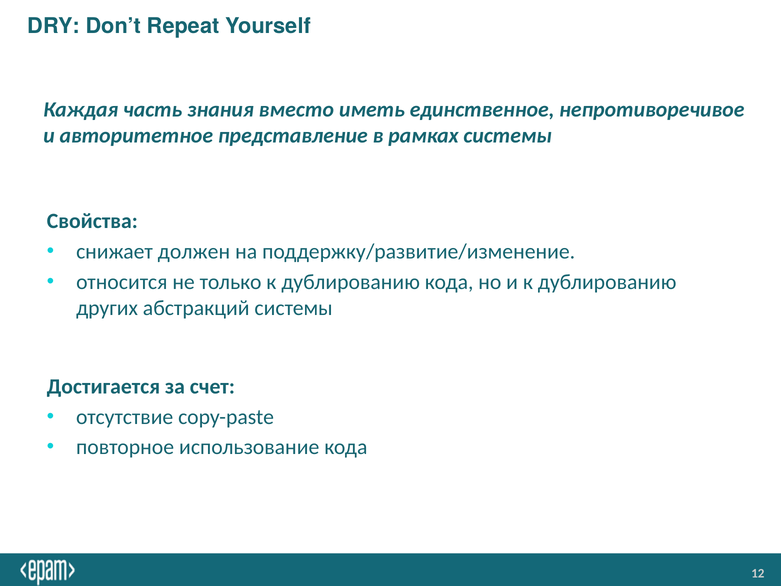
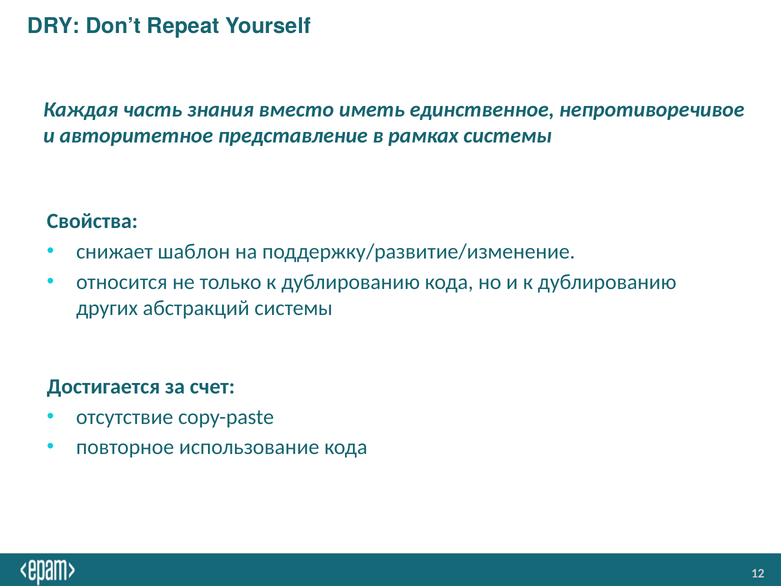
должен: должен -> шаблон
